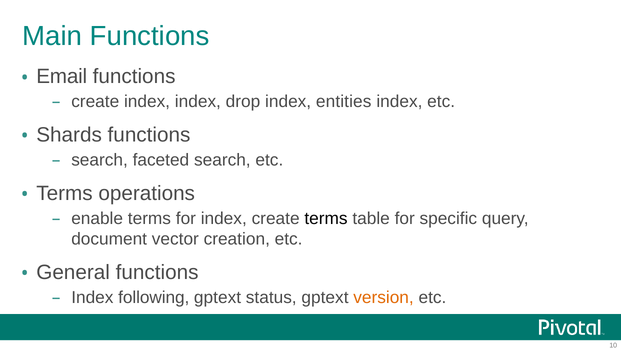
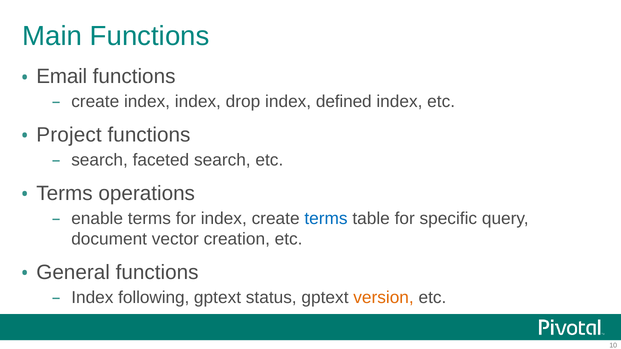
entities: entities -> defined
Shards: Shards -> Project
terms at (326, 219) colour: black -> blue
